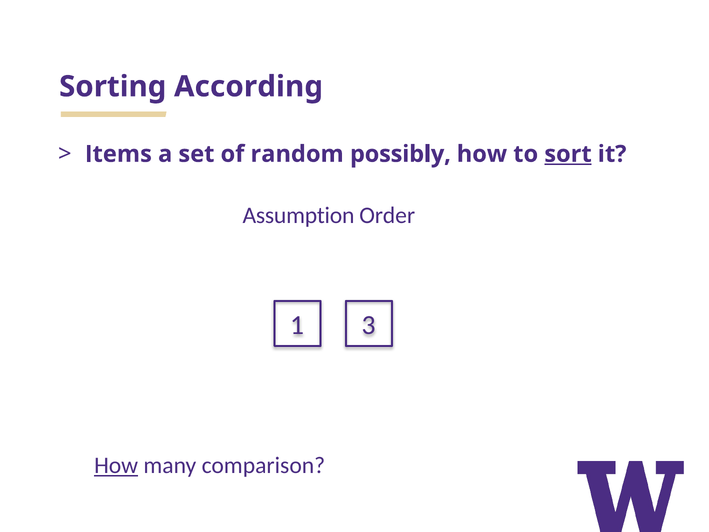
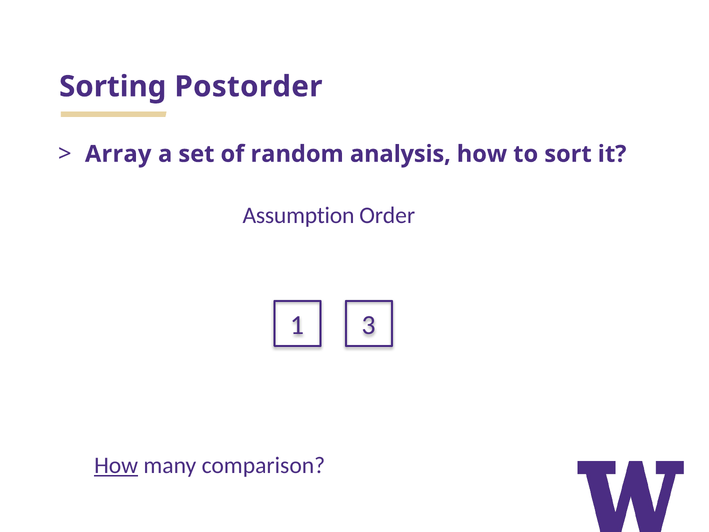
According: According -> Postorder
Items: Items -> Array
possibly: possibly -> analysis
sort underline: present -> none
